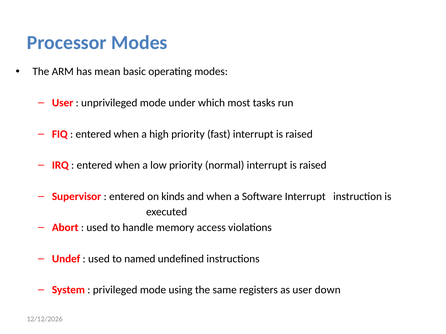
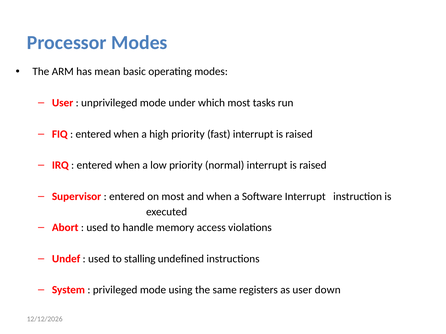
on kinds: kinds -> most
named: named -> stalling
